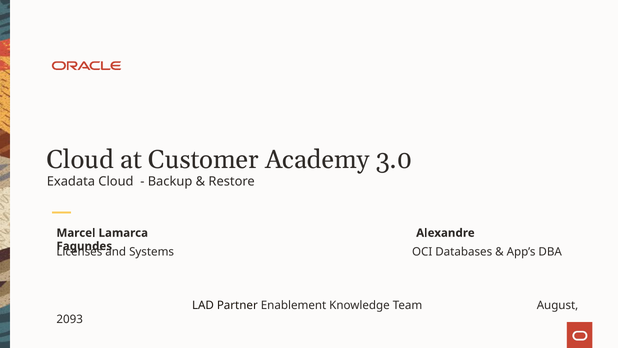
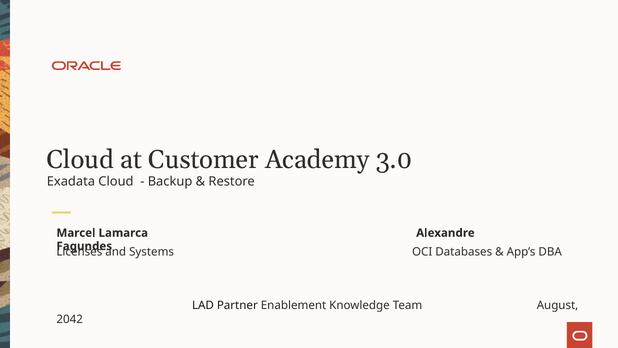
2093: 2093 -> 2042
